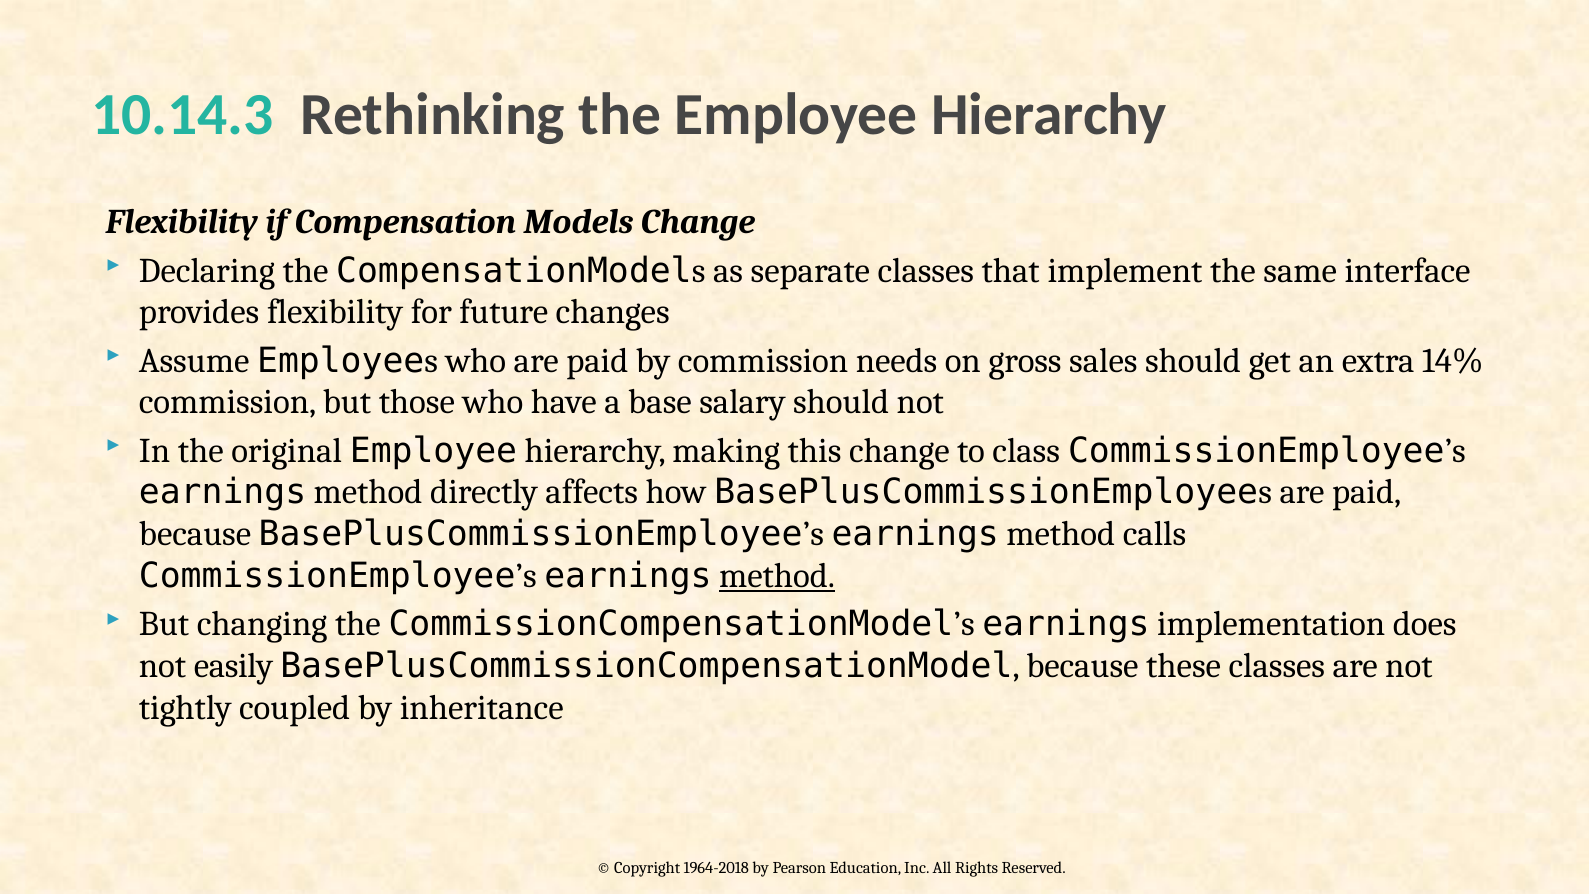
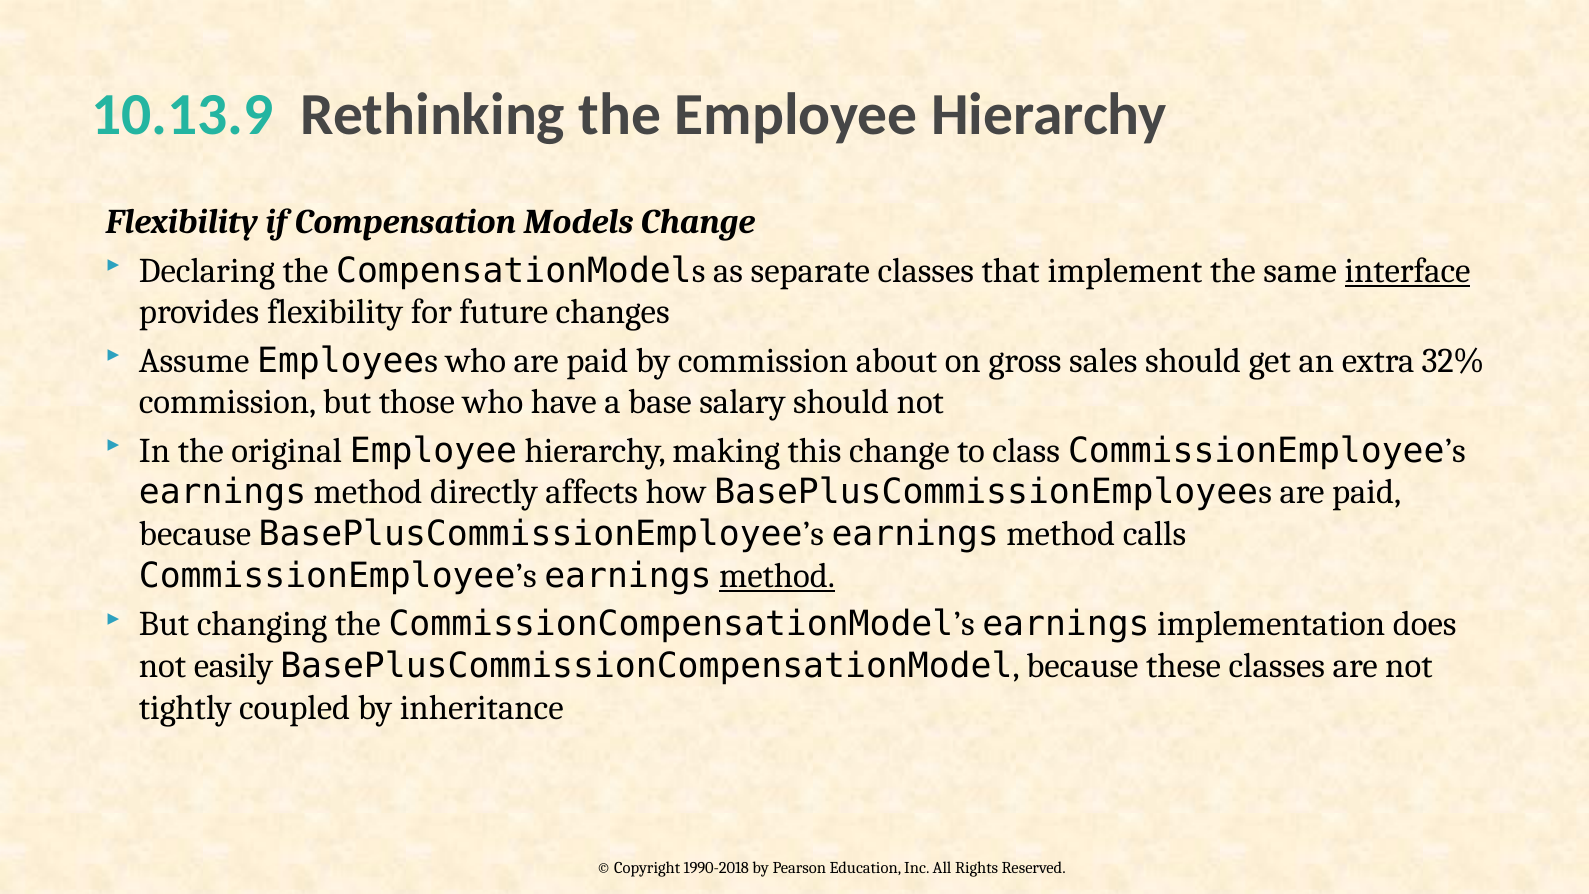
10.14.3: 10.14.3 -> 10.13.9
interface underline: none -> present
needs: needs -> about
14%: 14% -> 32%
1964-2018: 1964-2018 -> 1990-2018
